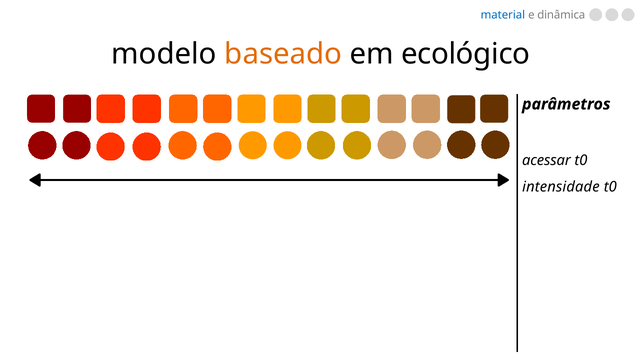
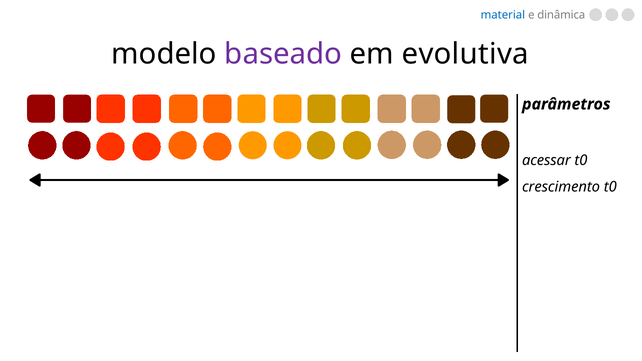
baseado colour: orange -> purple
ecológico: ecológico -> evolutiva
intensidade: intensidade -> crescimento
